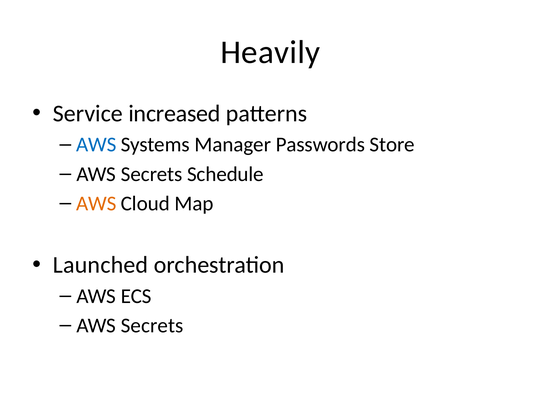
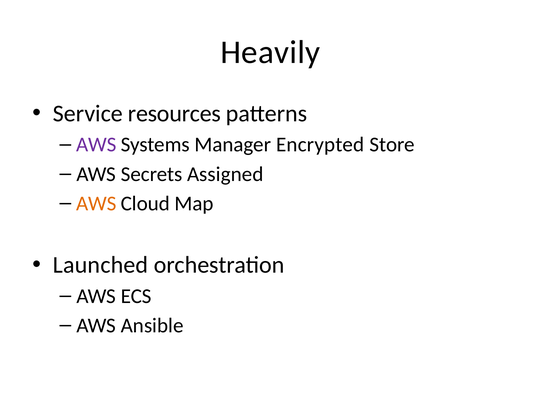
increased: increased -> resources
AWS at (96, 145) colour: blue -> purple
Passwords: Passwords -> Encrypted
Schedule: Schedule -> Assigned
Secrets at (152, 325): Secrets -> Ansible
